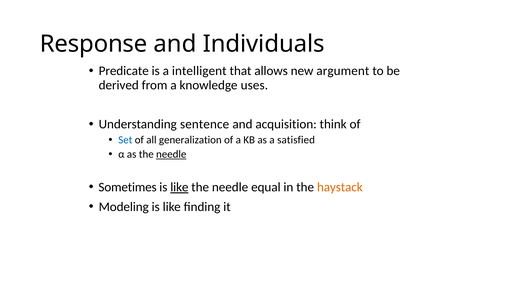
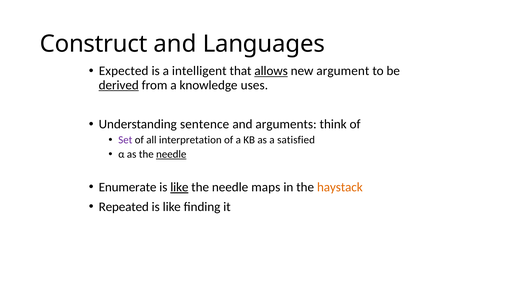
Response: Response -> Construct
Individuals: Individuals -> Languages
Predicate: Predicate -> Expected
allows underline: none -> present
derived underline: none -> present
acquisition: acquisition -> arguments
Set colour: blue -> purple
generalization: generalization -> interpretation
Sometimes: Sometimes -> Enumerate
equal: equal -> maps
Modeling: Modeling -> Repeated
